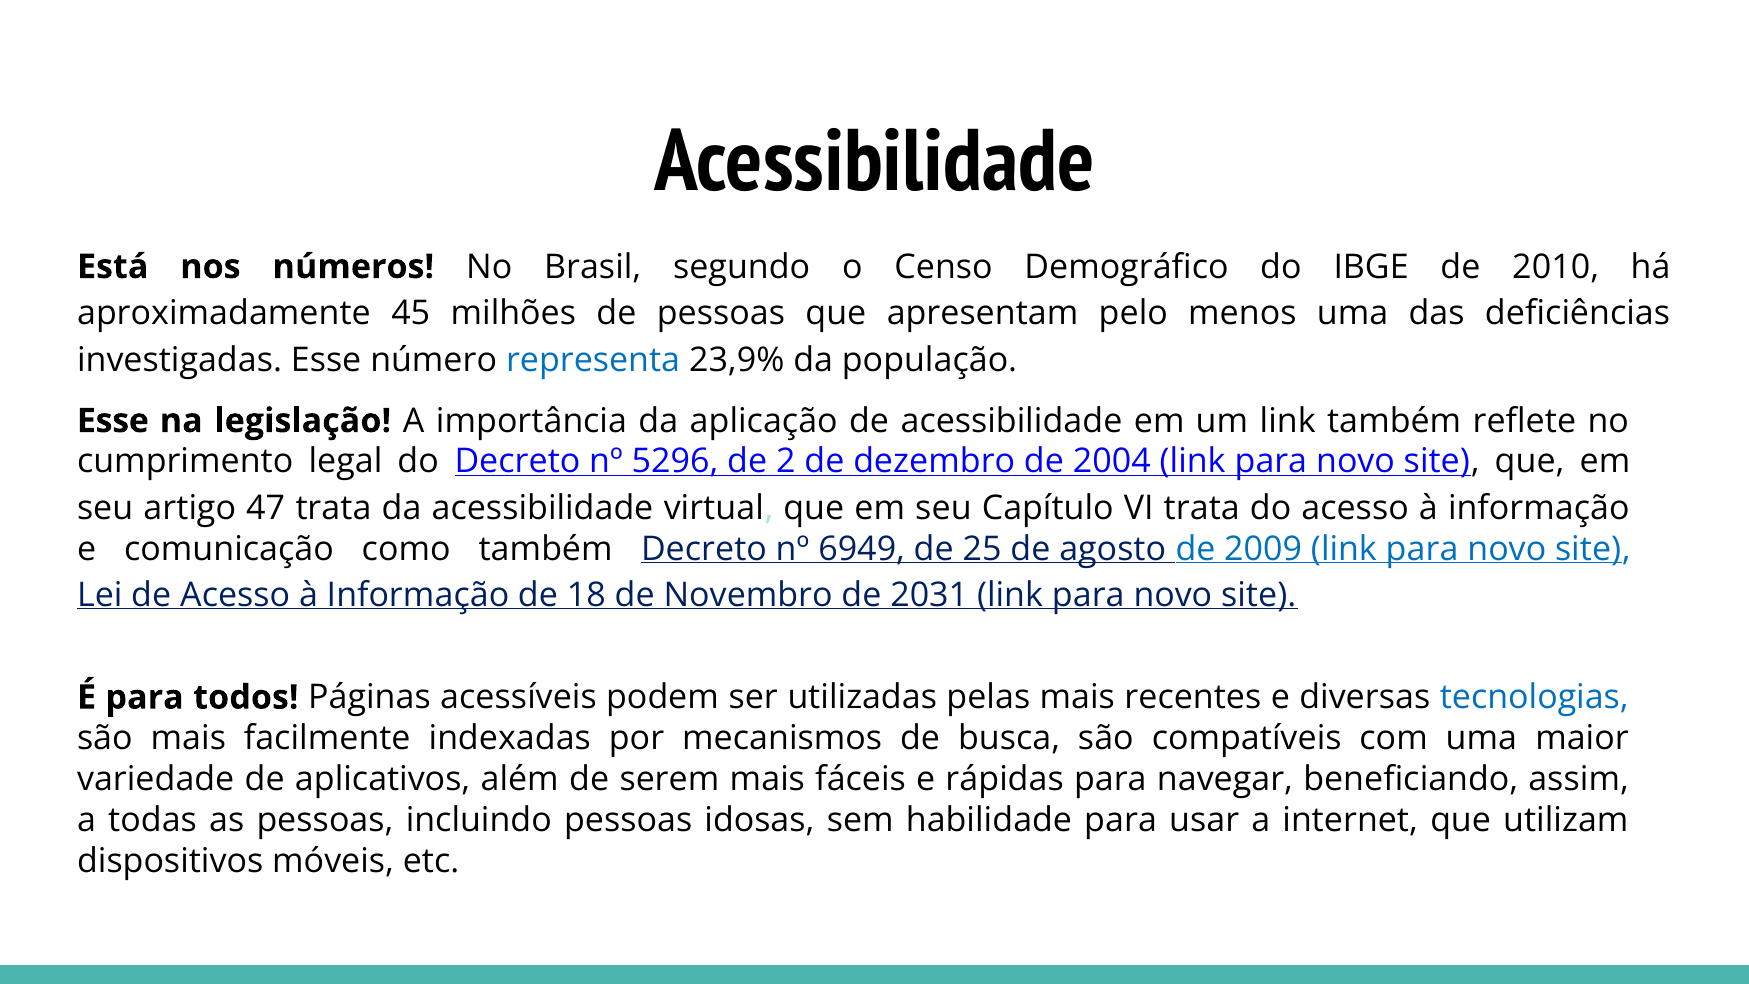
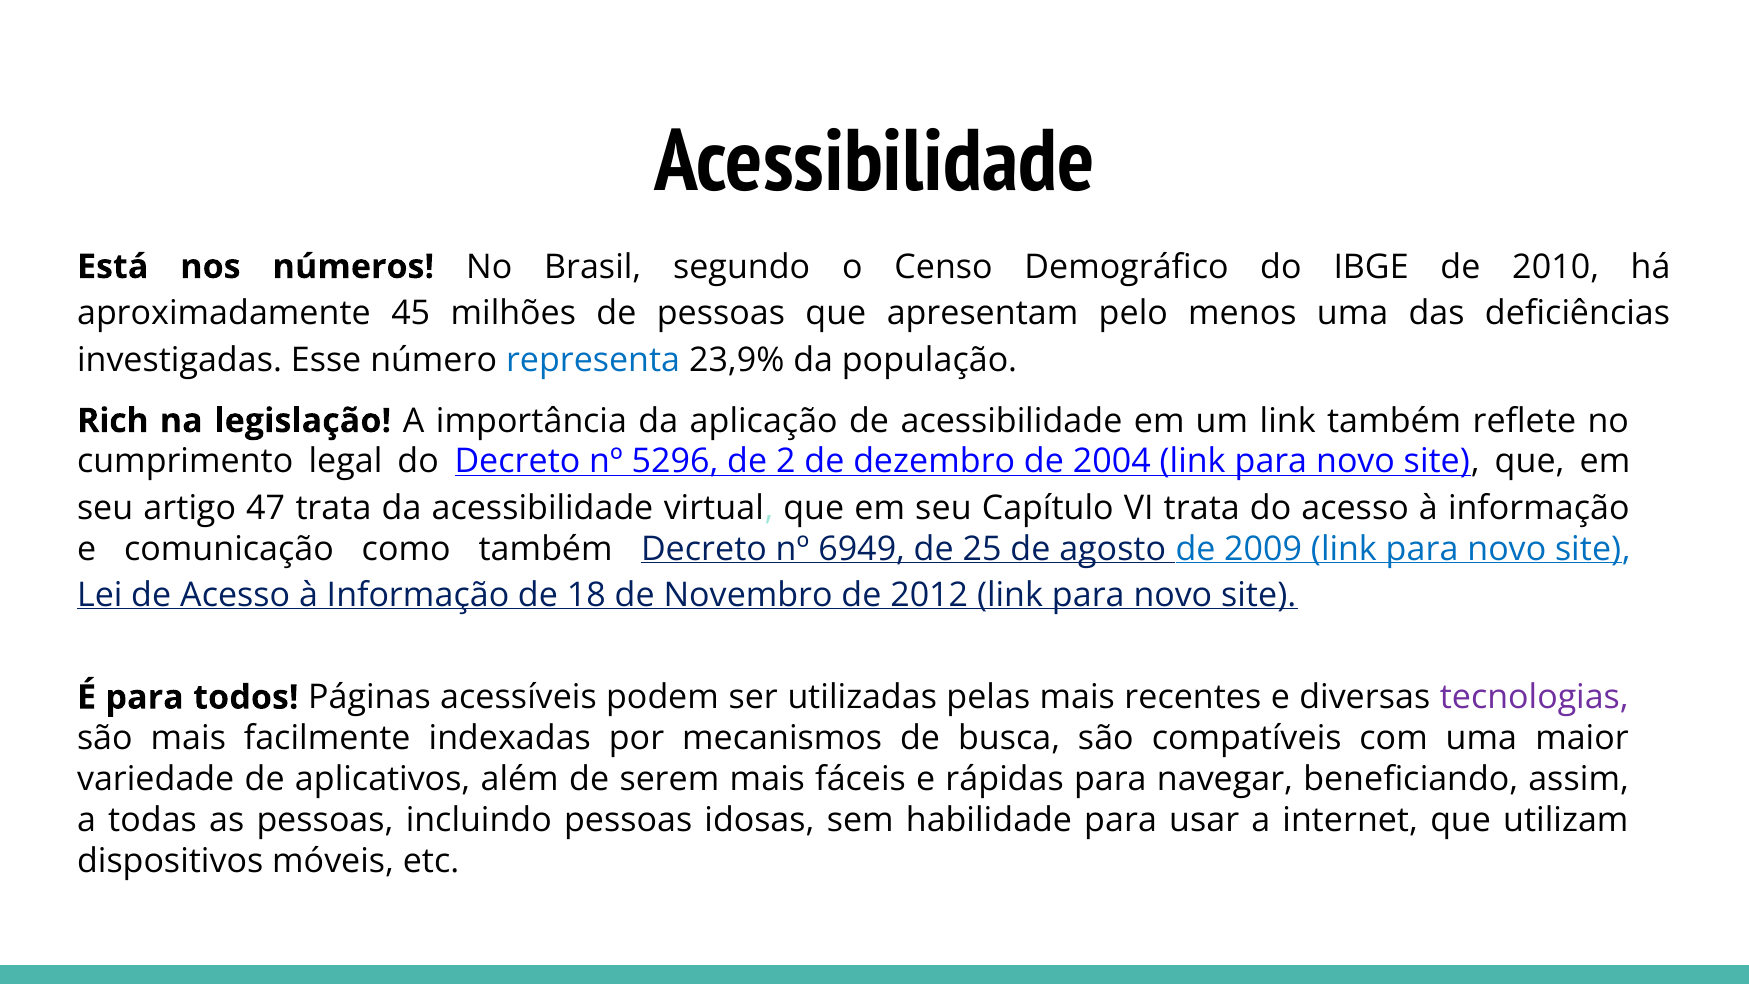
Esse at (113, 421): Esse -> Rich
2031: 2031 -> 2012
tecnologias colour: blue -> purple
